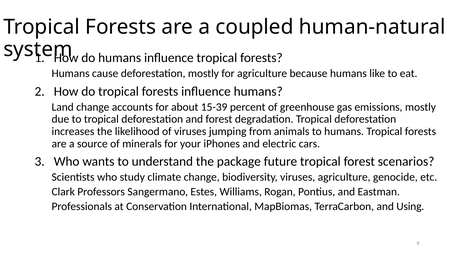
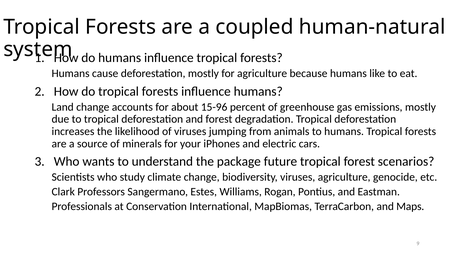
15-39: 15-39 -> 15-96
Using: Using -> Maps
